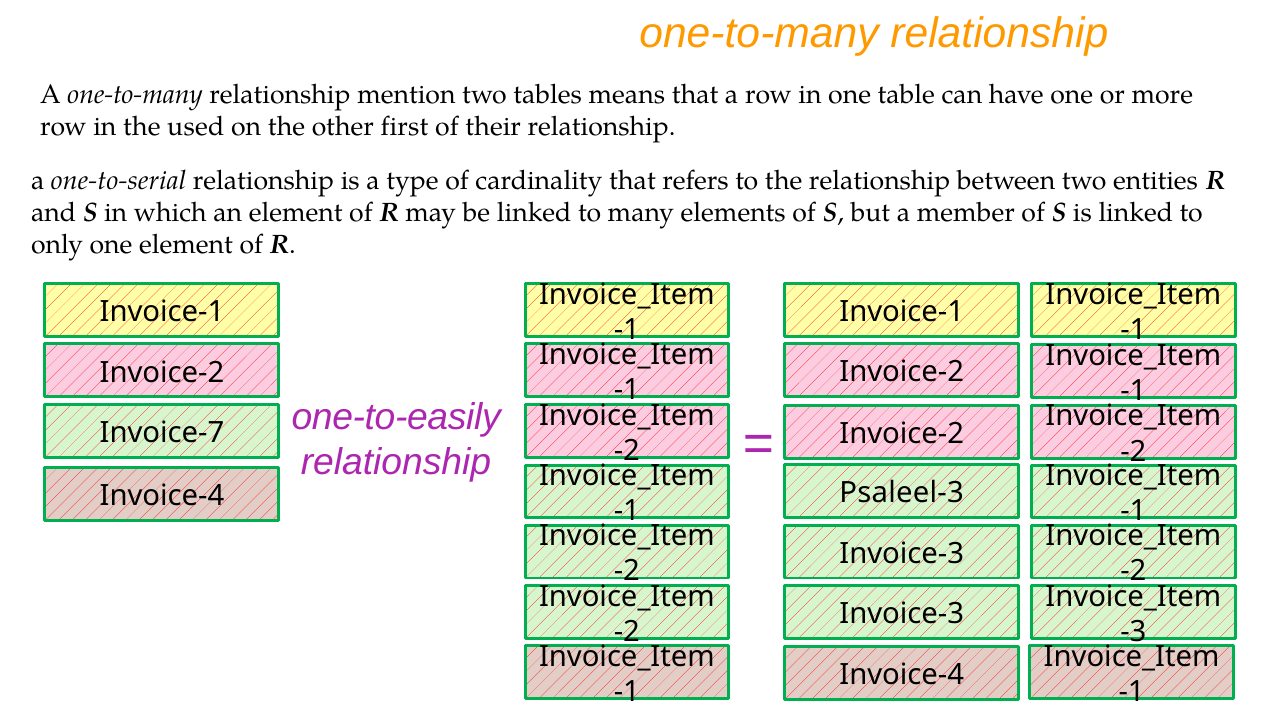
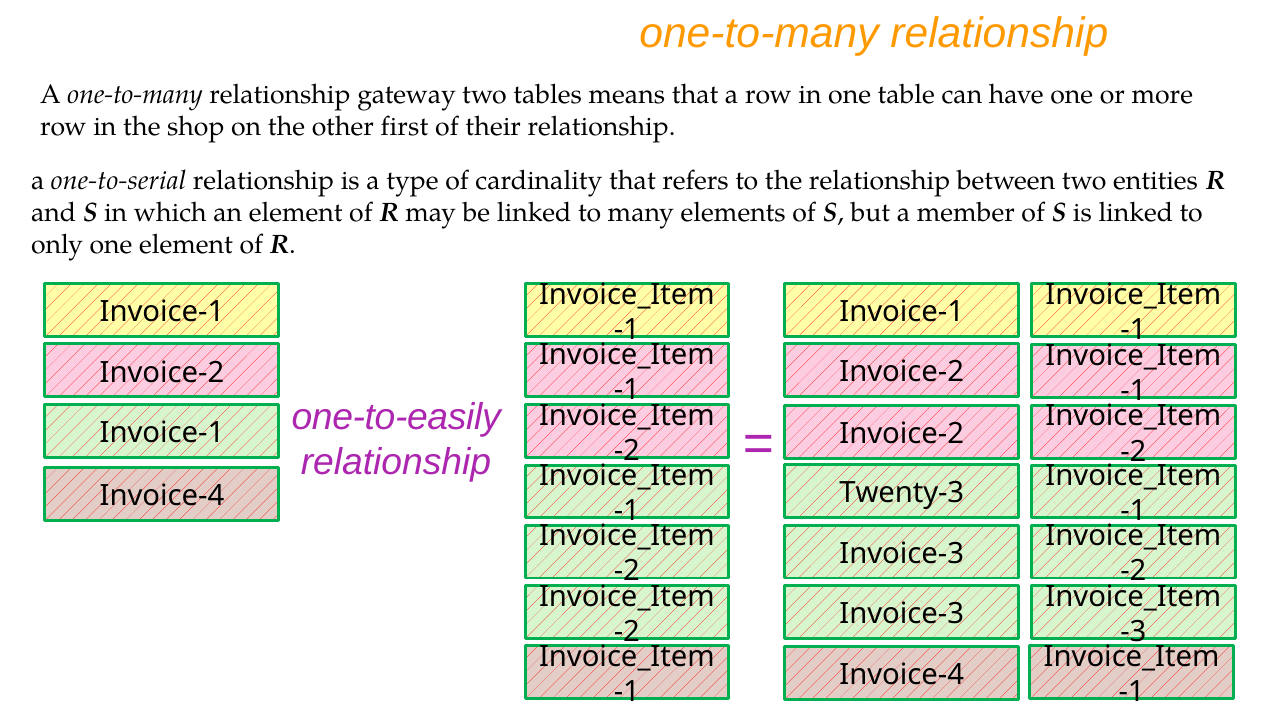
mention: mention -> gateway
used: used -> shop
Invoice-7 at (162, 433): Invoice-7 -> Invoice-1
Psaleel-3: Psaleel-3 -> Twenty-3
